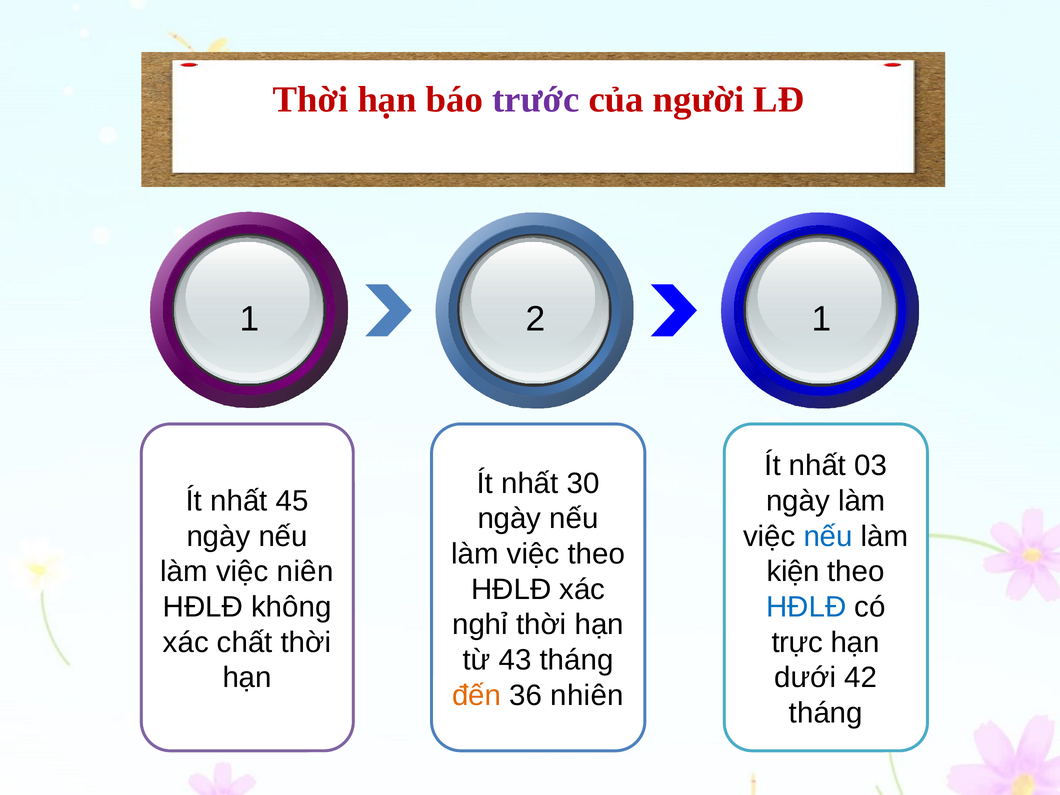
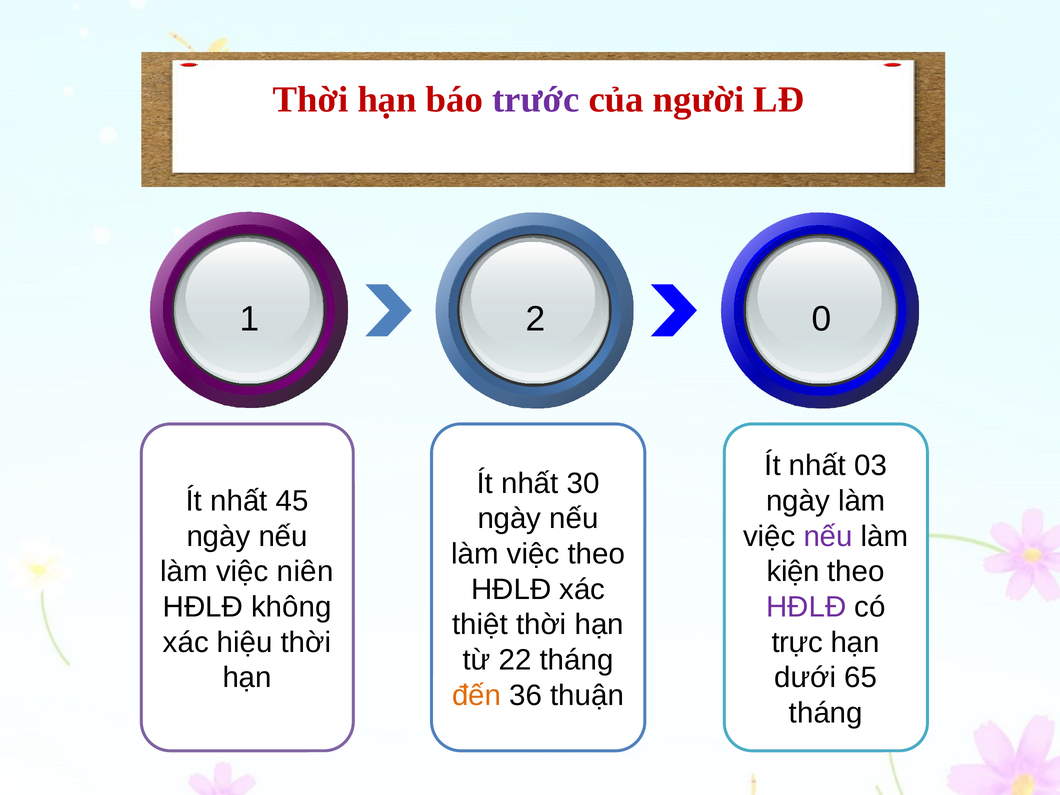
2 1: 1 -> 0
nếu at (828, 536) colour: blue -> purple
HĐLĐ at (806, 607) colour: blue -> purple
nghỉ: nghỉ -> thiệt
chất: chất -> hiệu
43: 43 -> 22
42: 42 -> 65
nhiên: nhiên -> thuận
